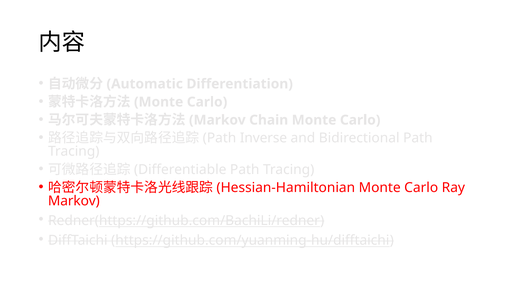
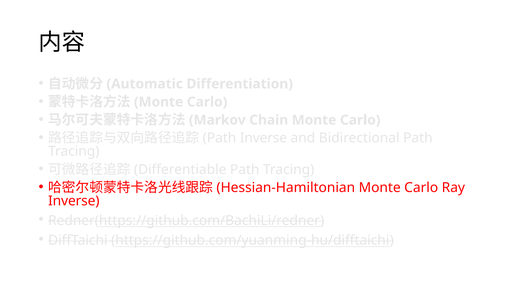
Markov at (74, 201): Markov -> Inverse
